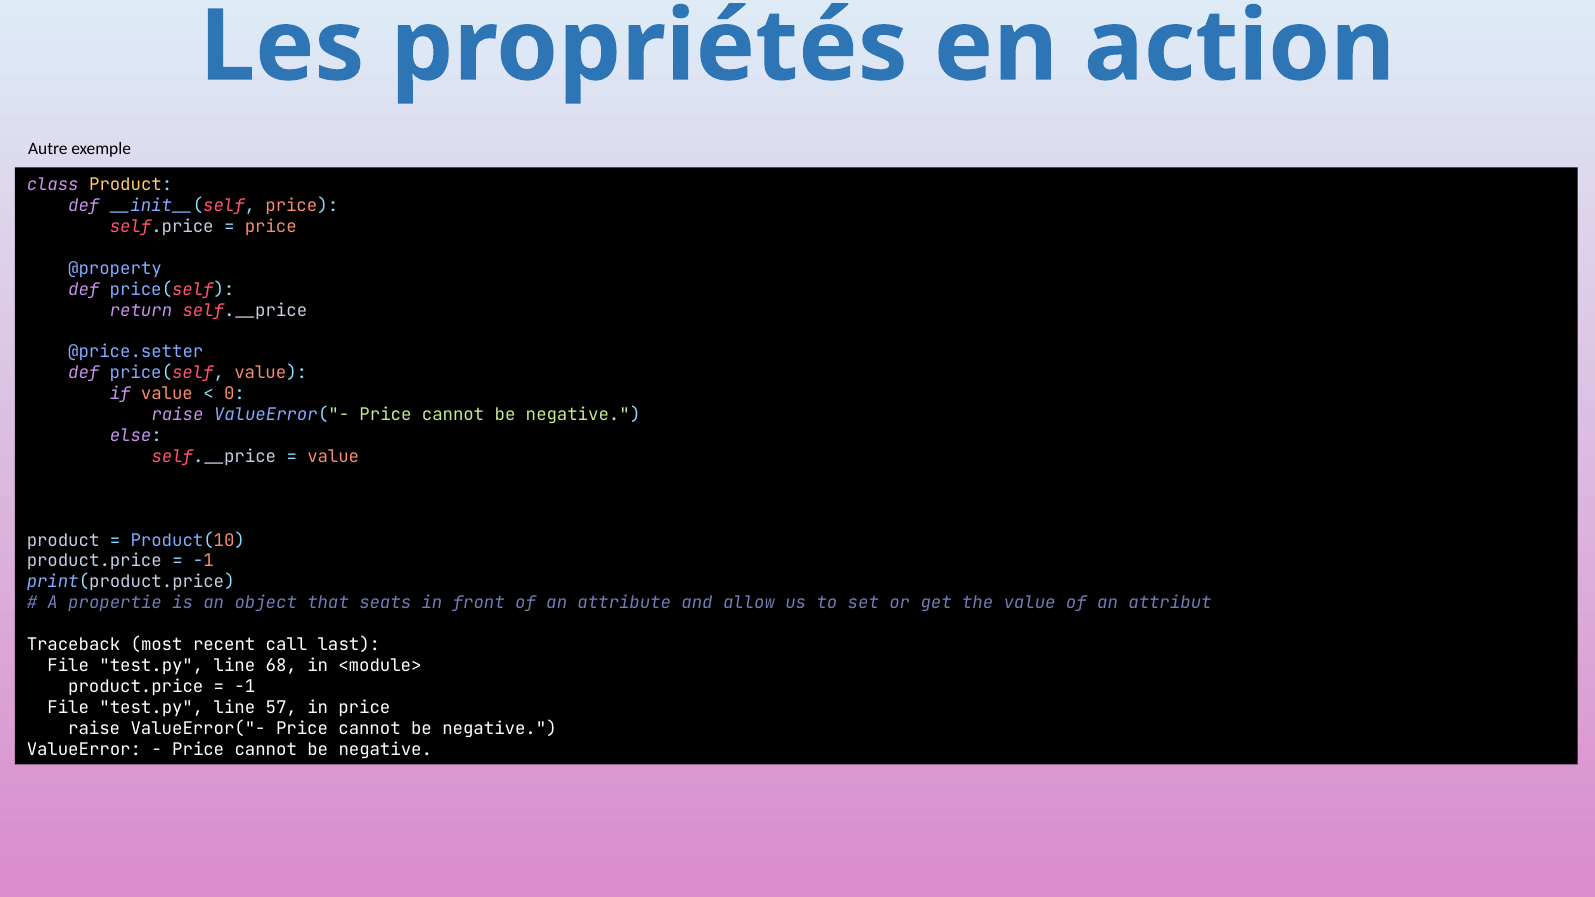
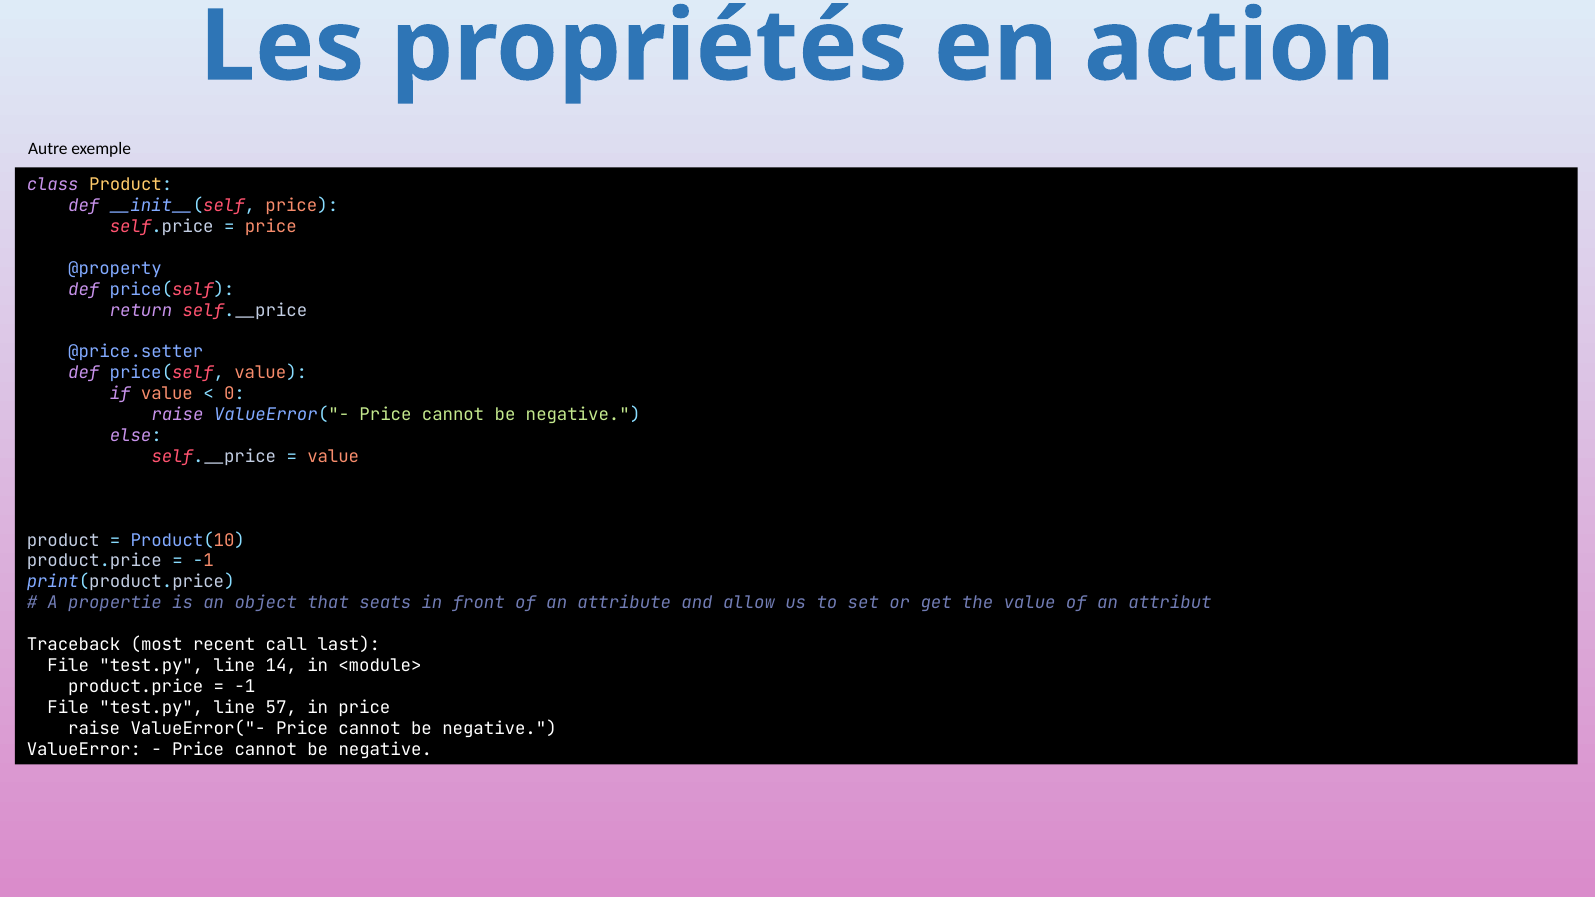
68: 68 -> 14
